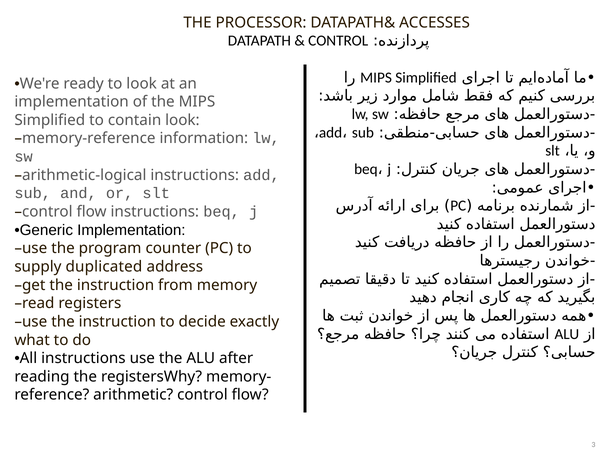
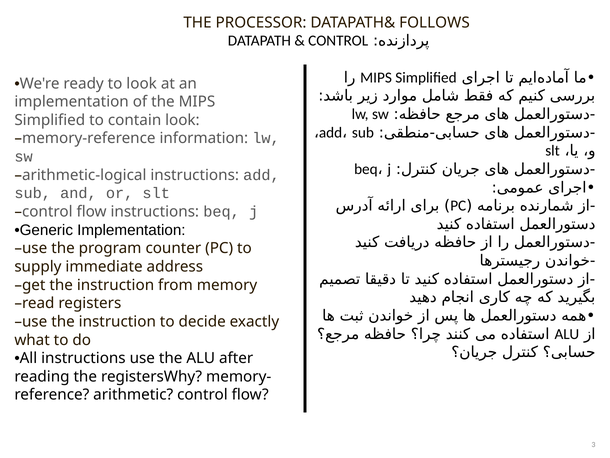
ACCESSES: ACCESSES -> FOLLOWS
duplicated: duplicated -> immediate
